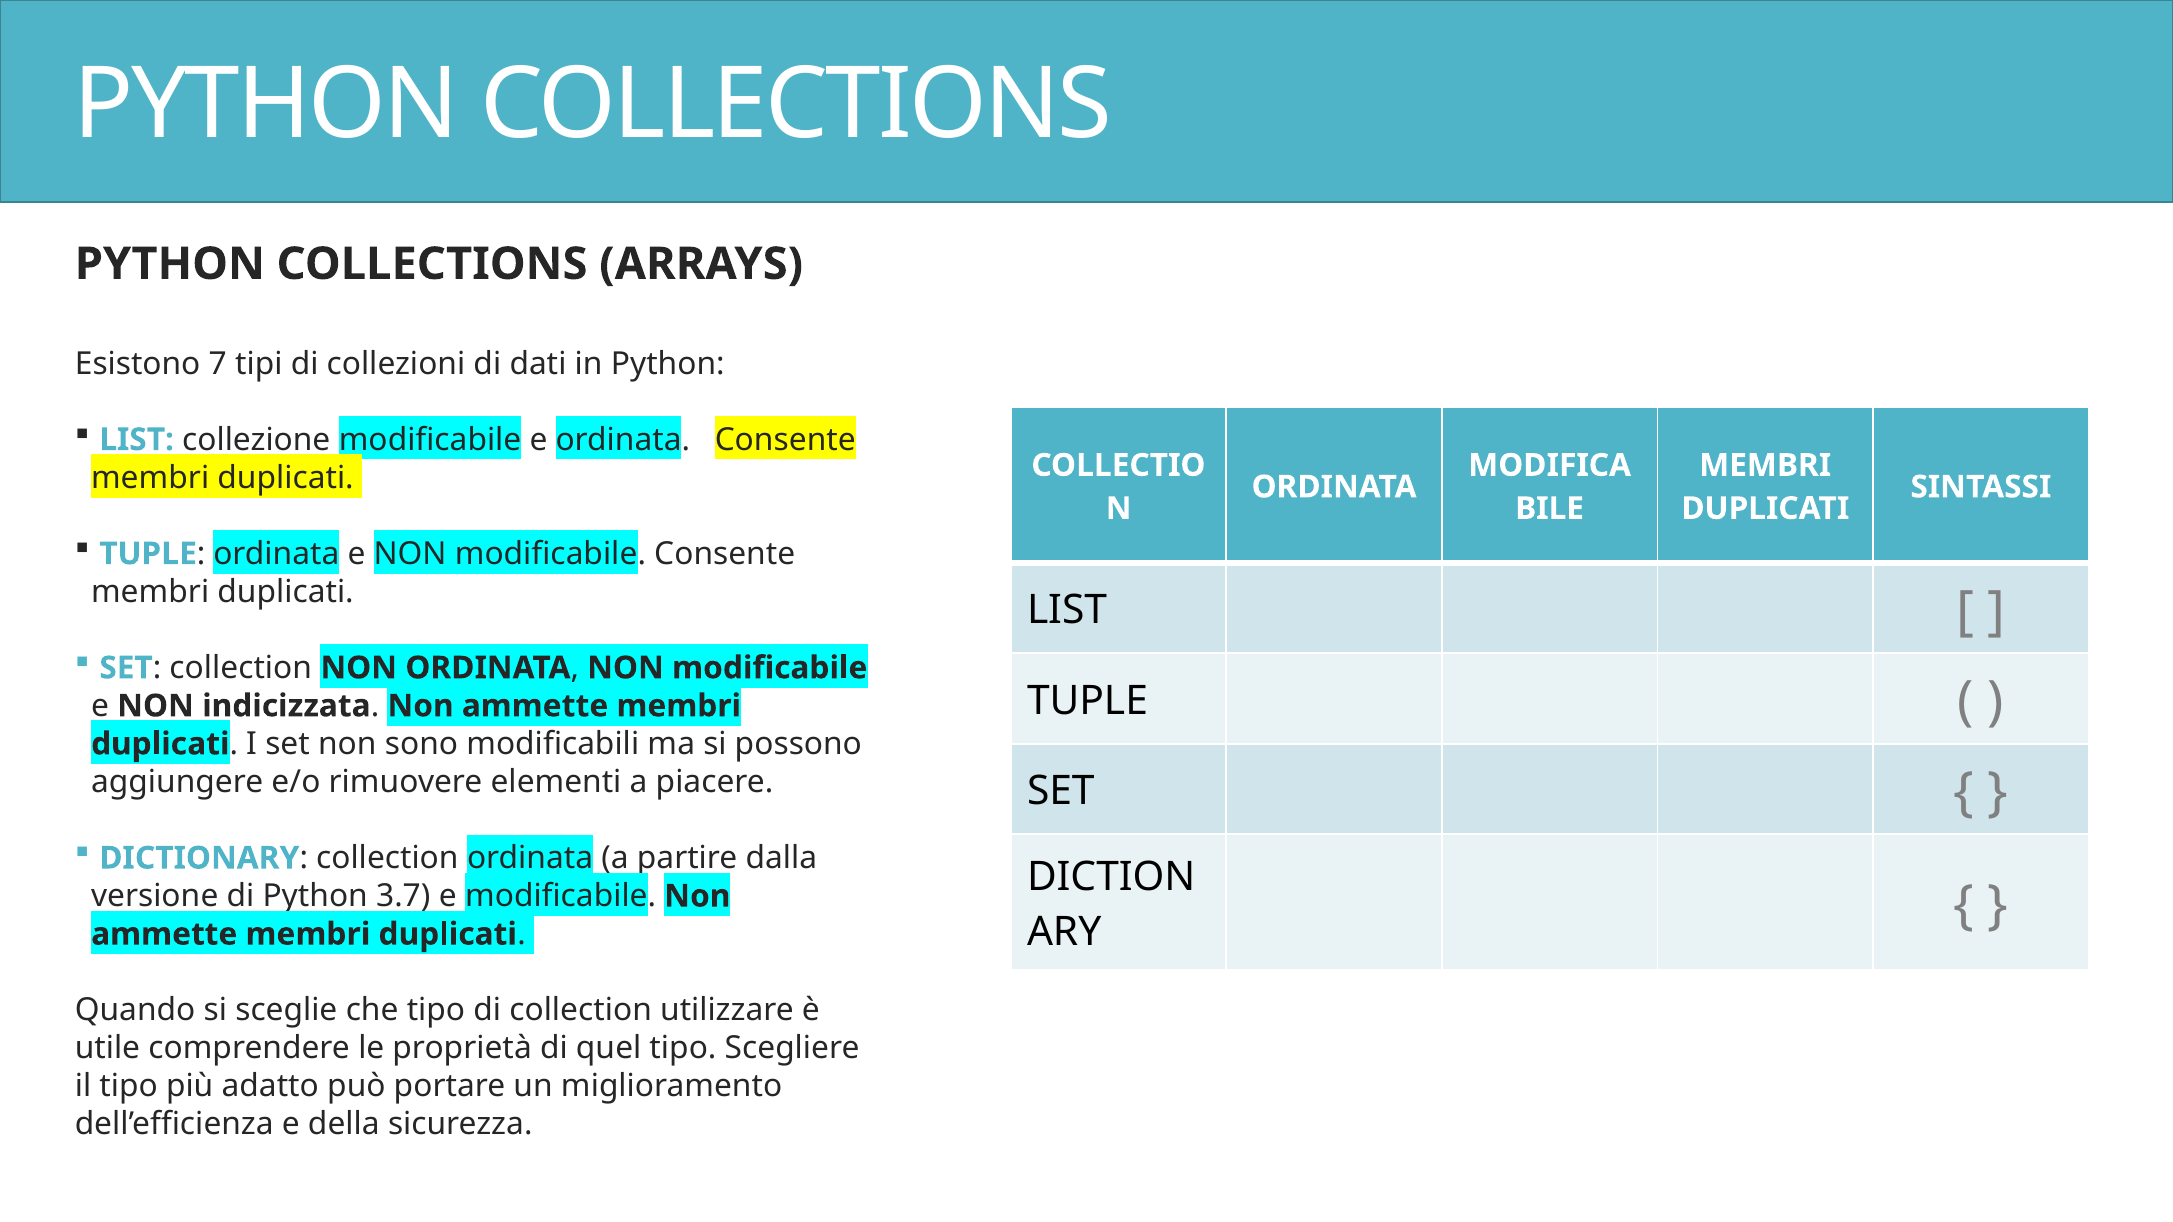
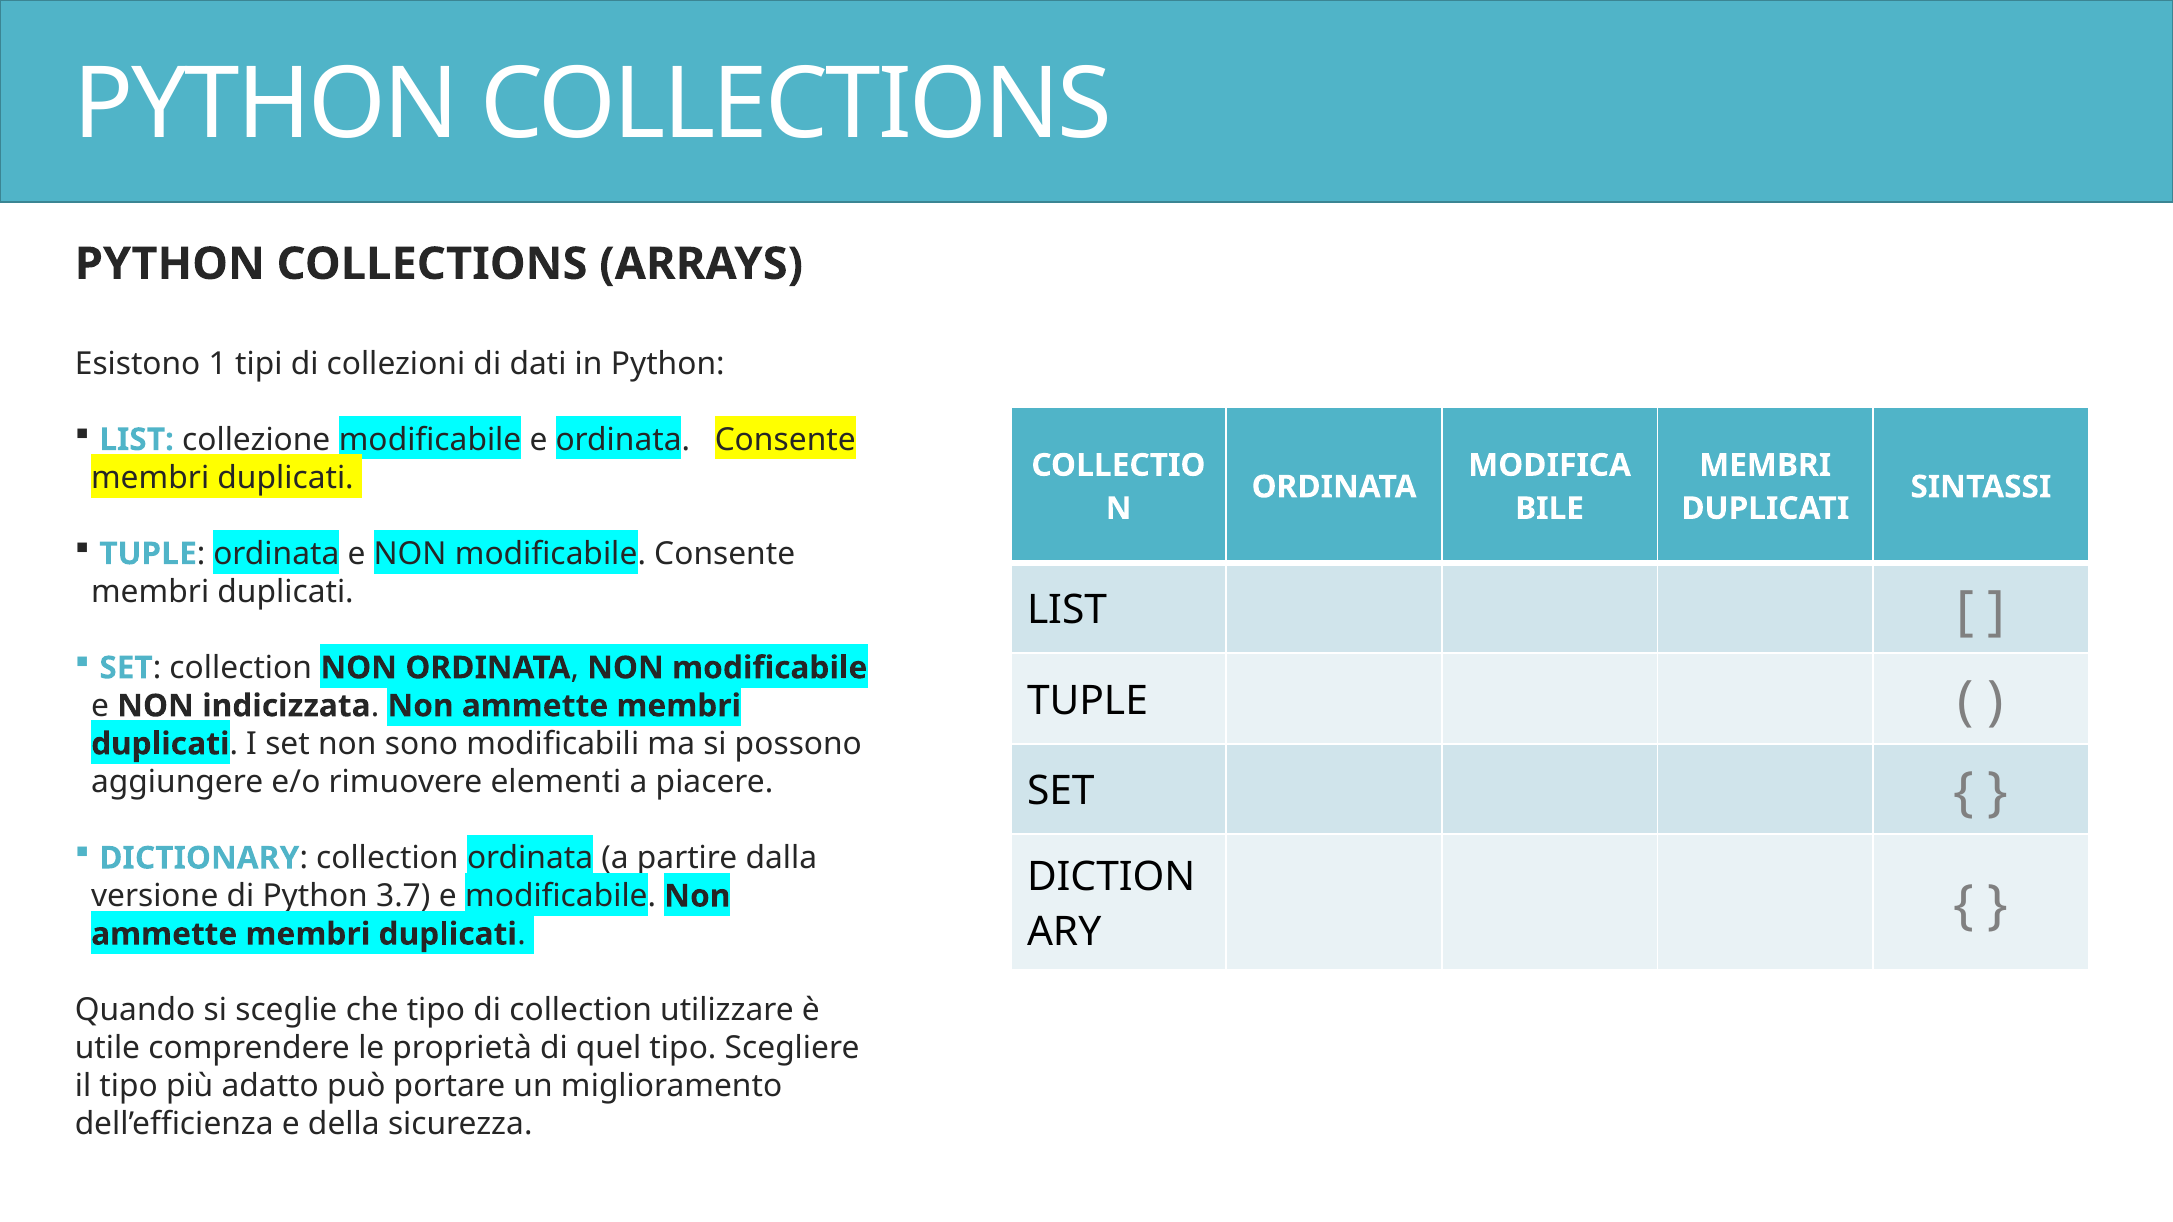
7: 7 -> 1
